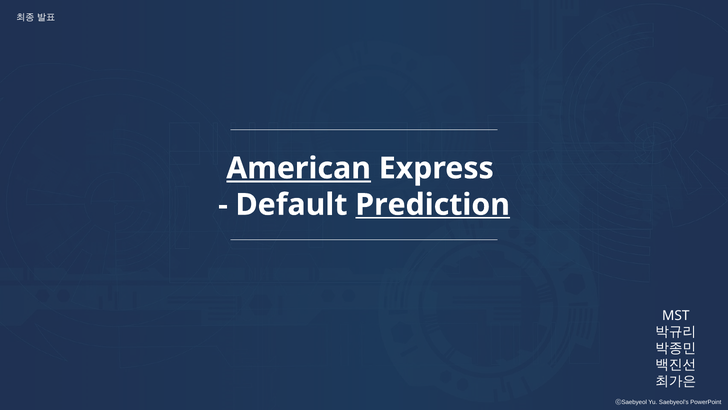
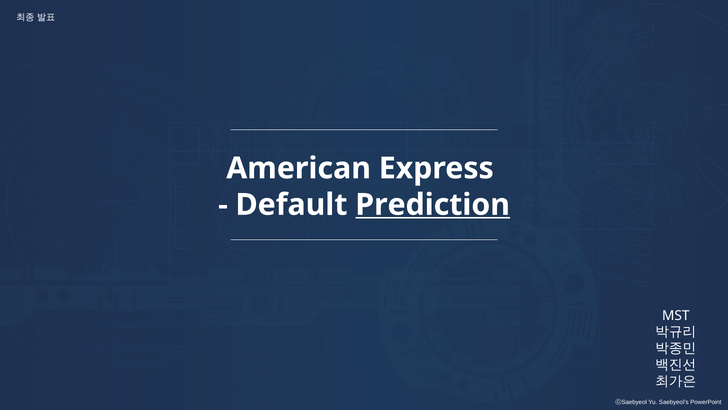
American underline: present -> none
